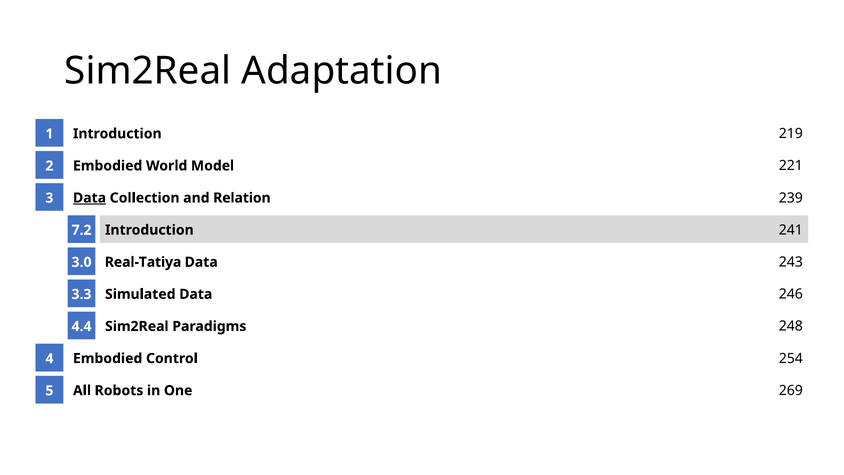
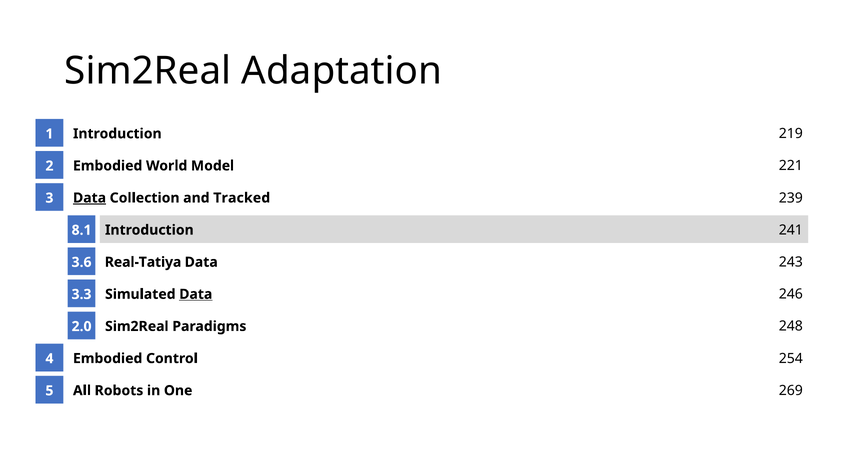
Relation: Relation -> Tracked
7.2: 7.2 -> 8.1
3.0: 3.0 -> 3.6
Data at (196, 294) underline: none -> present
4.4: 4.4 -> 2.0
